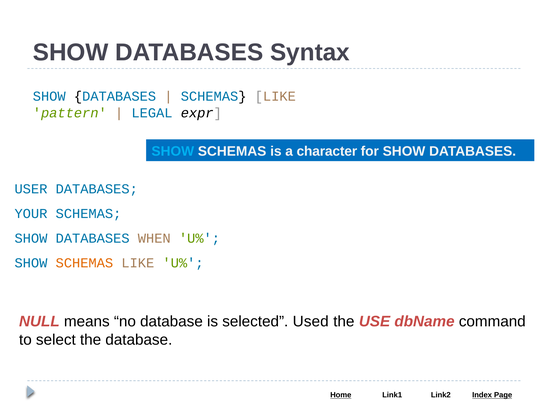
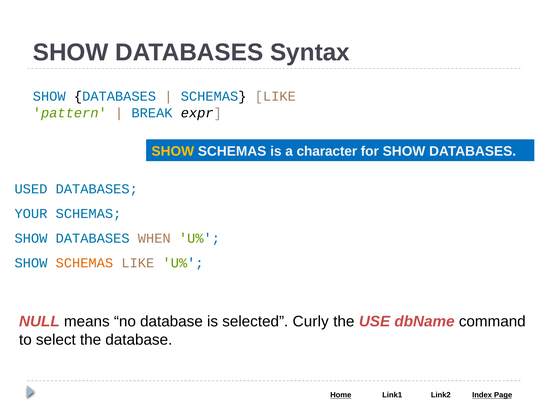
LEGAL: LEGAL -> BREAK
SHOW at (173, 151) colour: light blue -> yellow
USER: USER -> USED
Used: Used -> Curly
